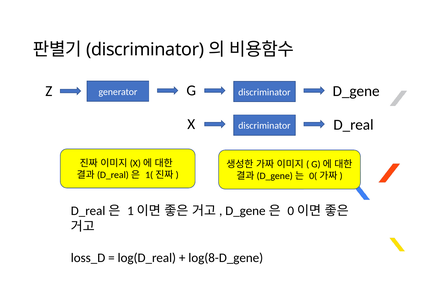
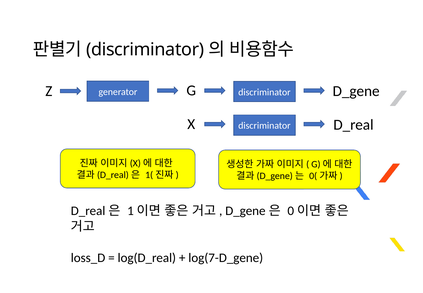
log(8-D_gene: log(8-D_gene -> log(7-D_gene
